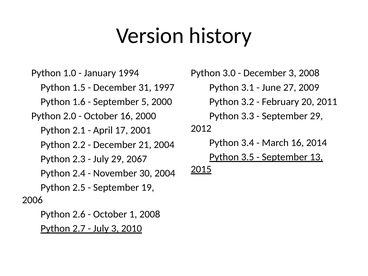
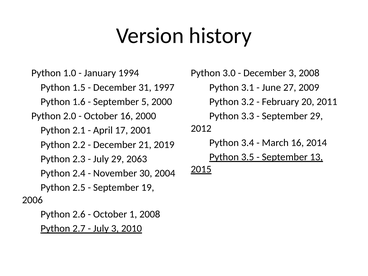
21 2004: 2004 -> 2019
2067: 2067 -> 2063
